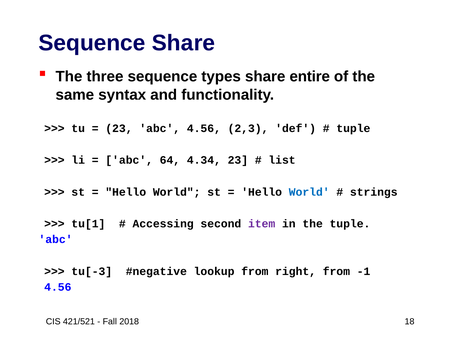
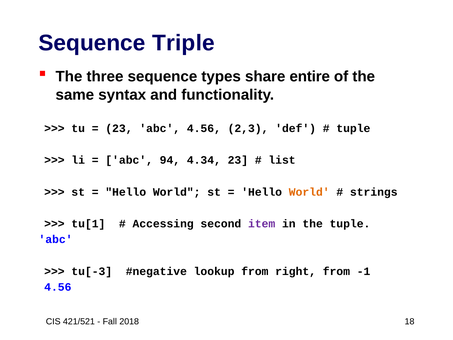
Sequence Share: Share -> Triple
64: 64 -> 94
World at (309, 192) colour: blue -> orange
